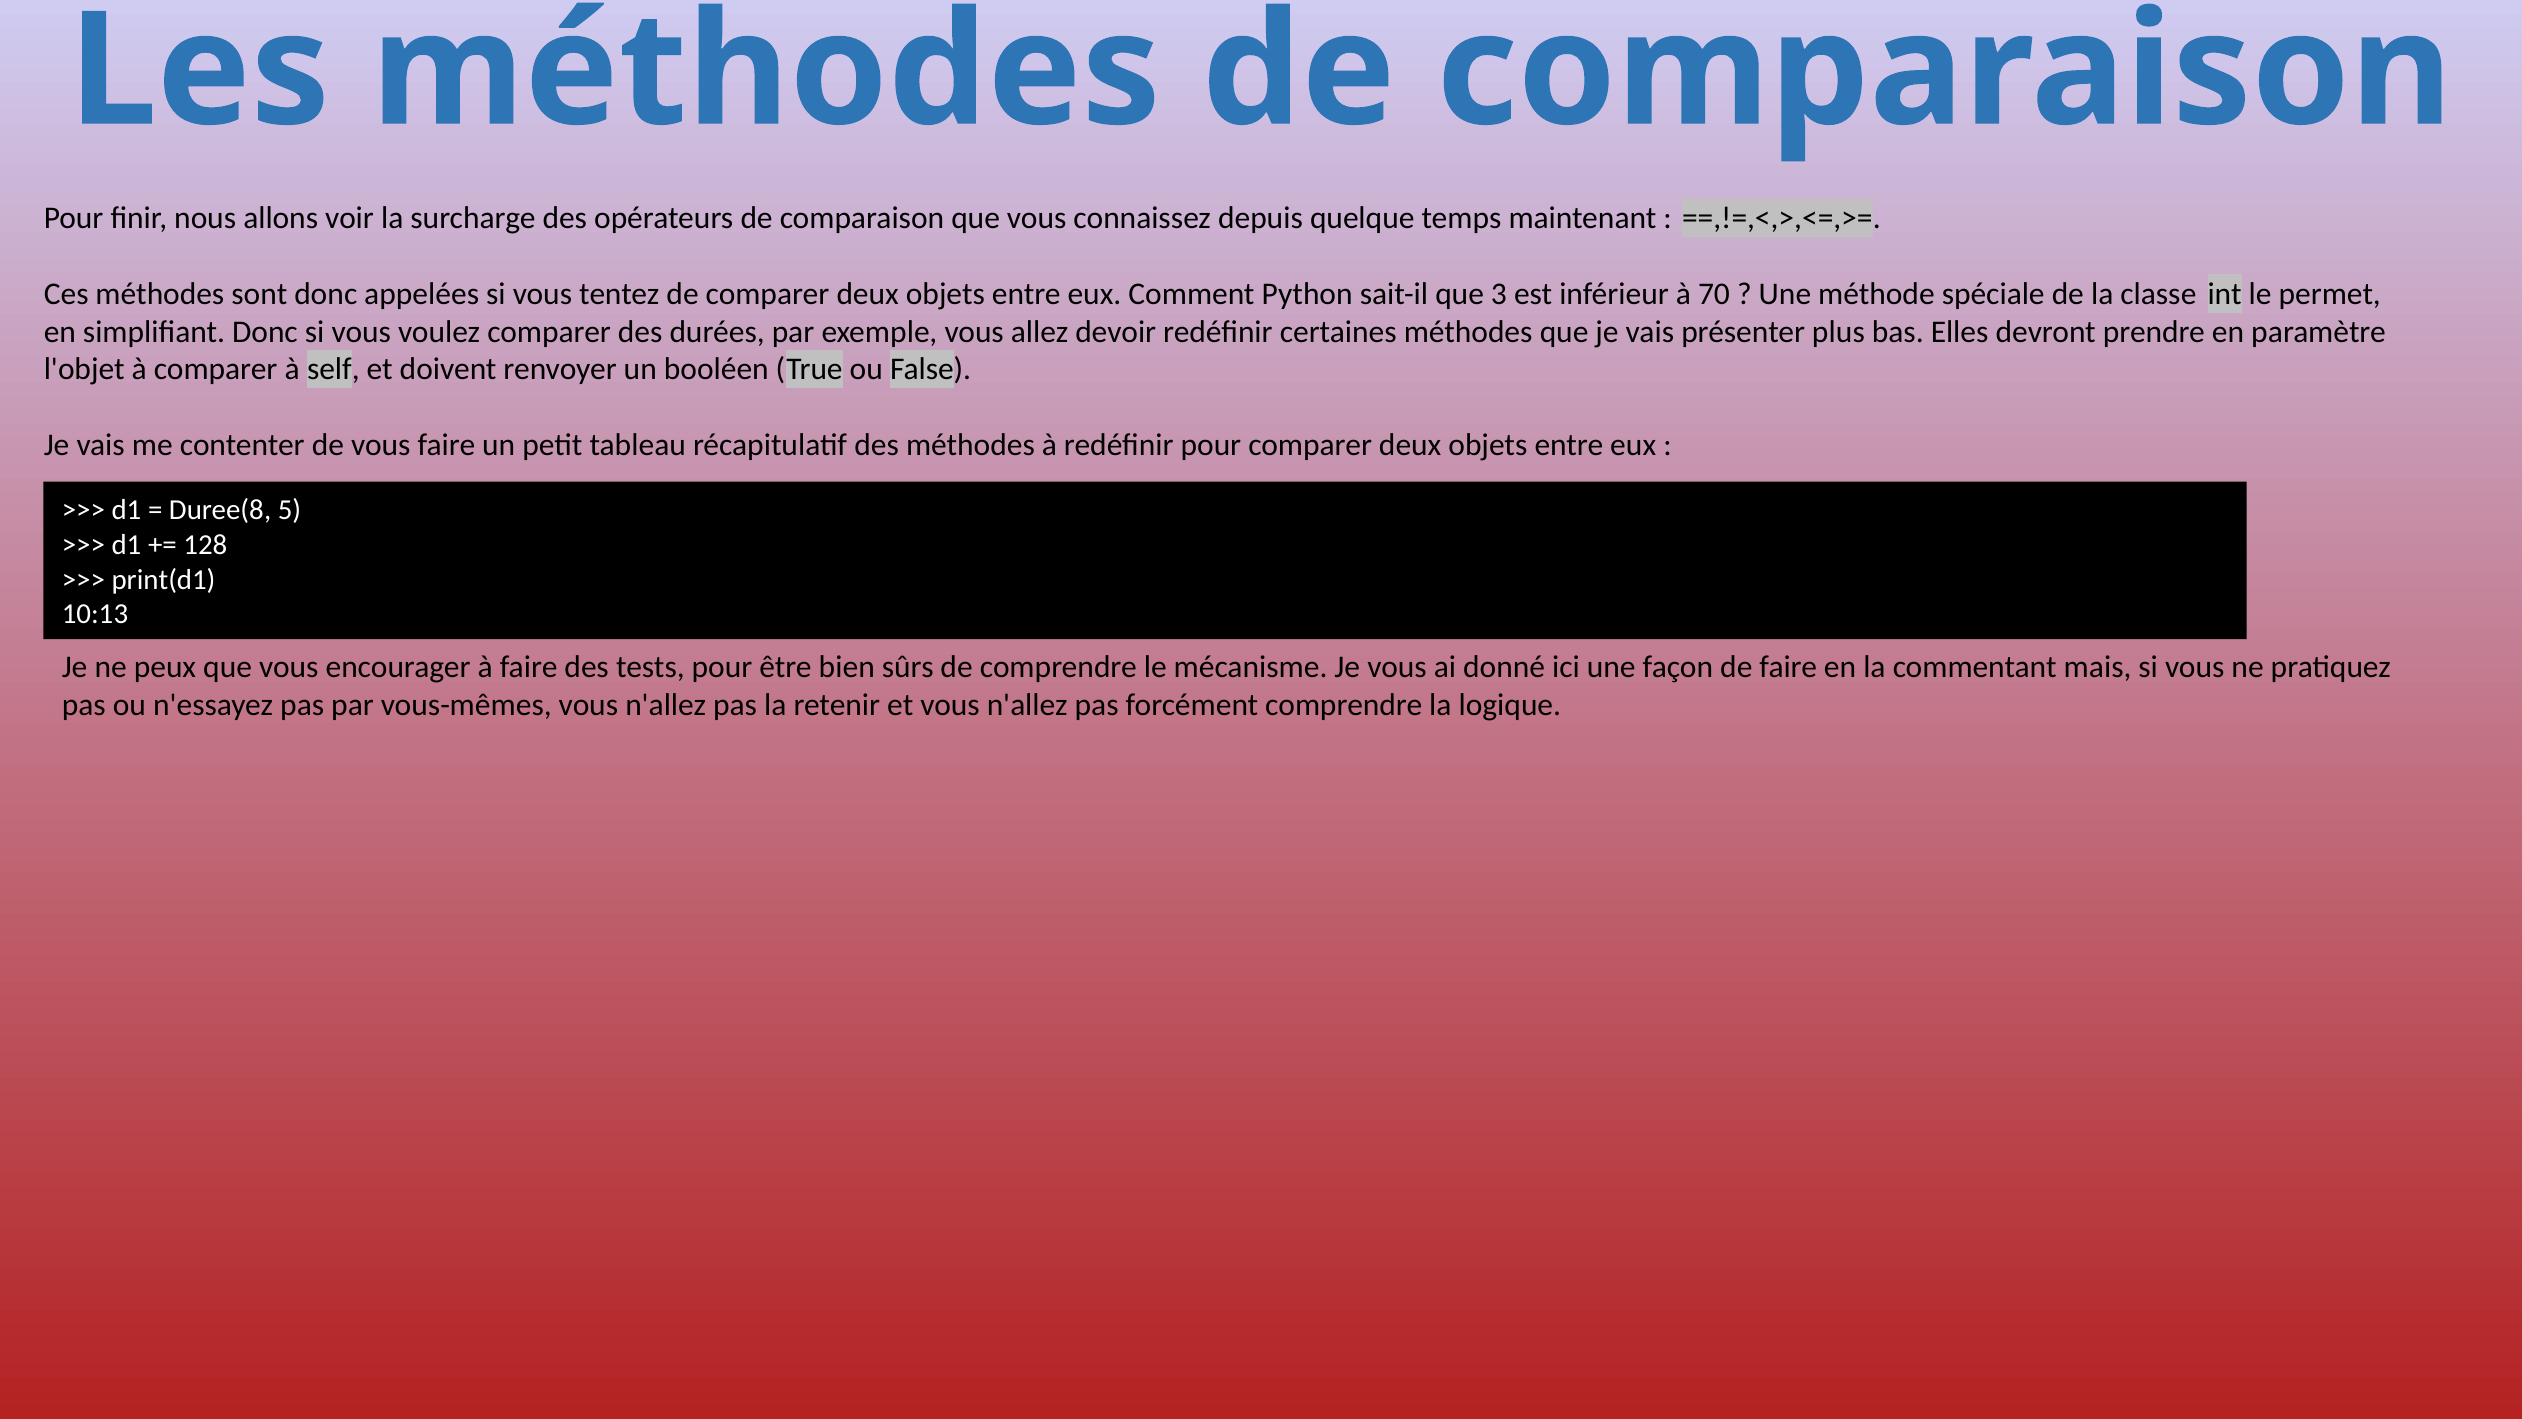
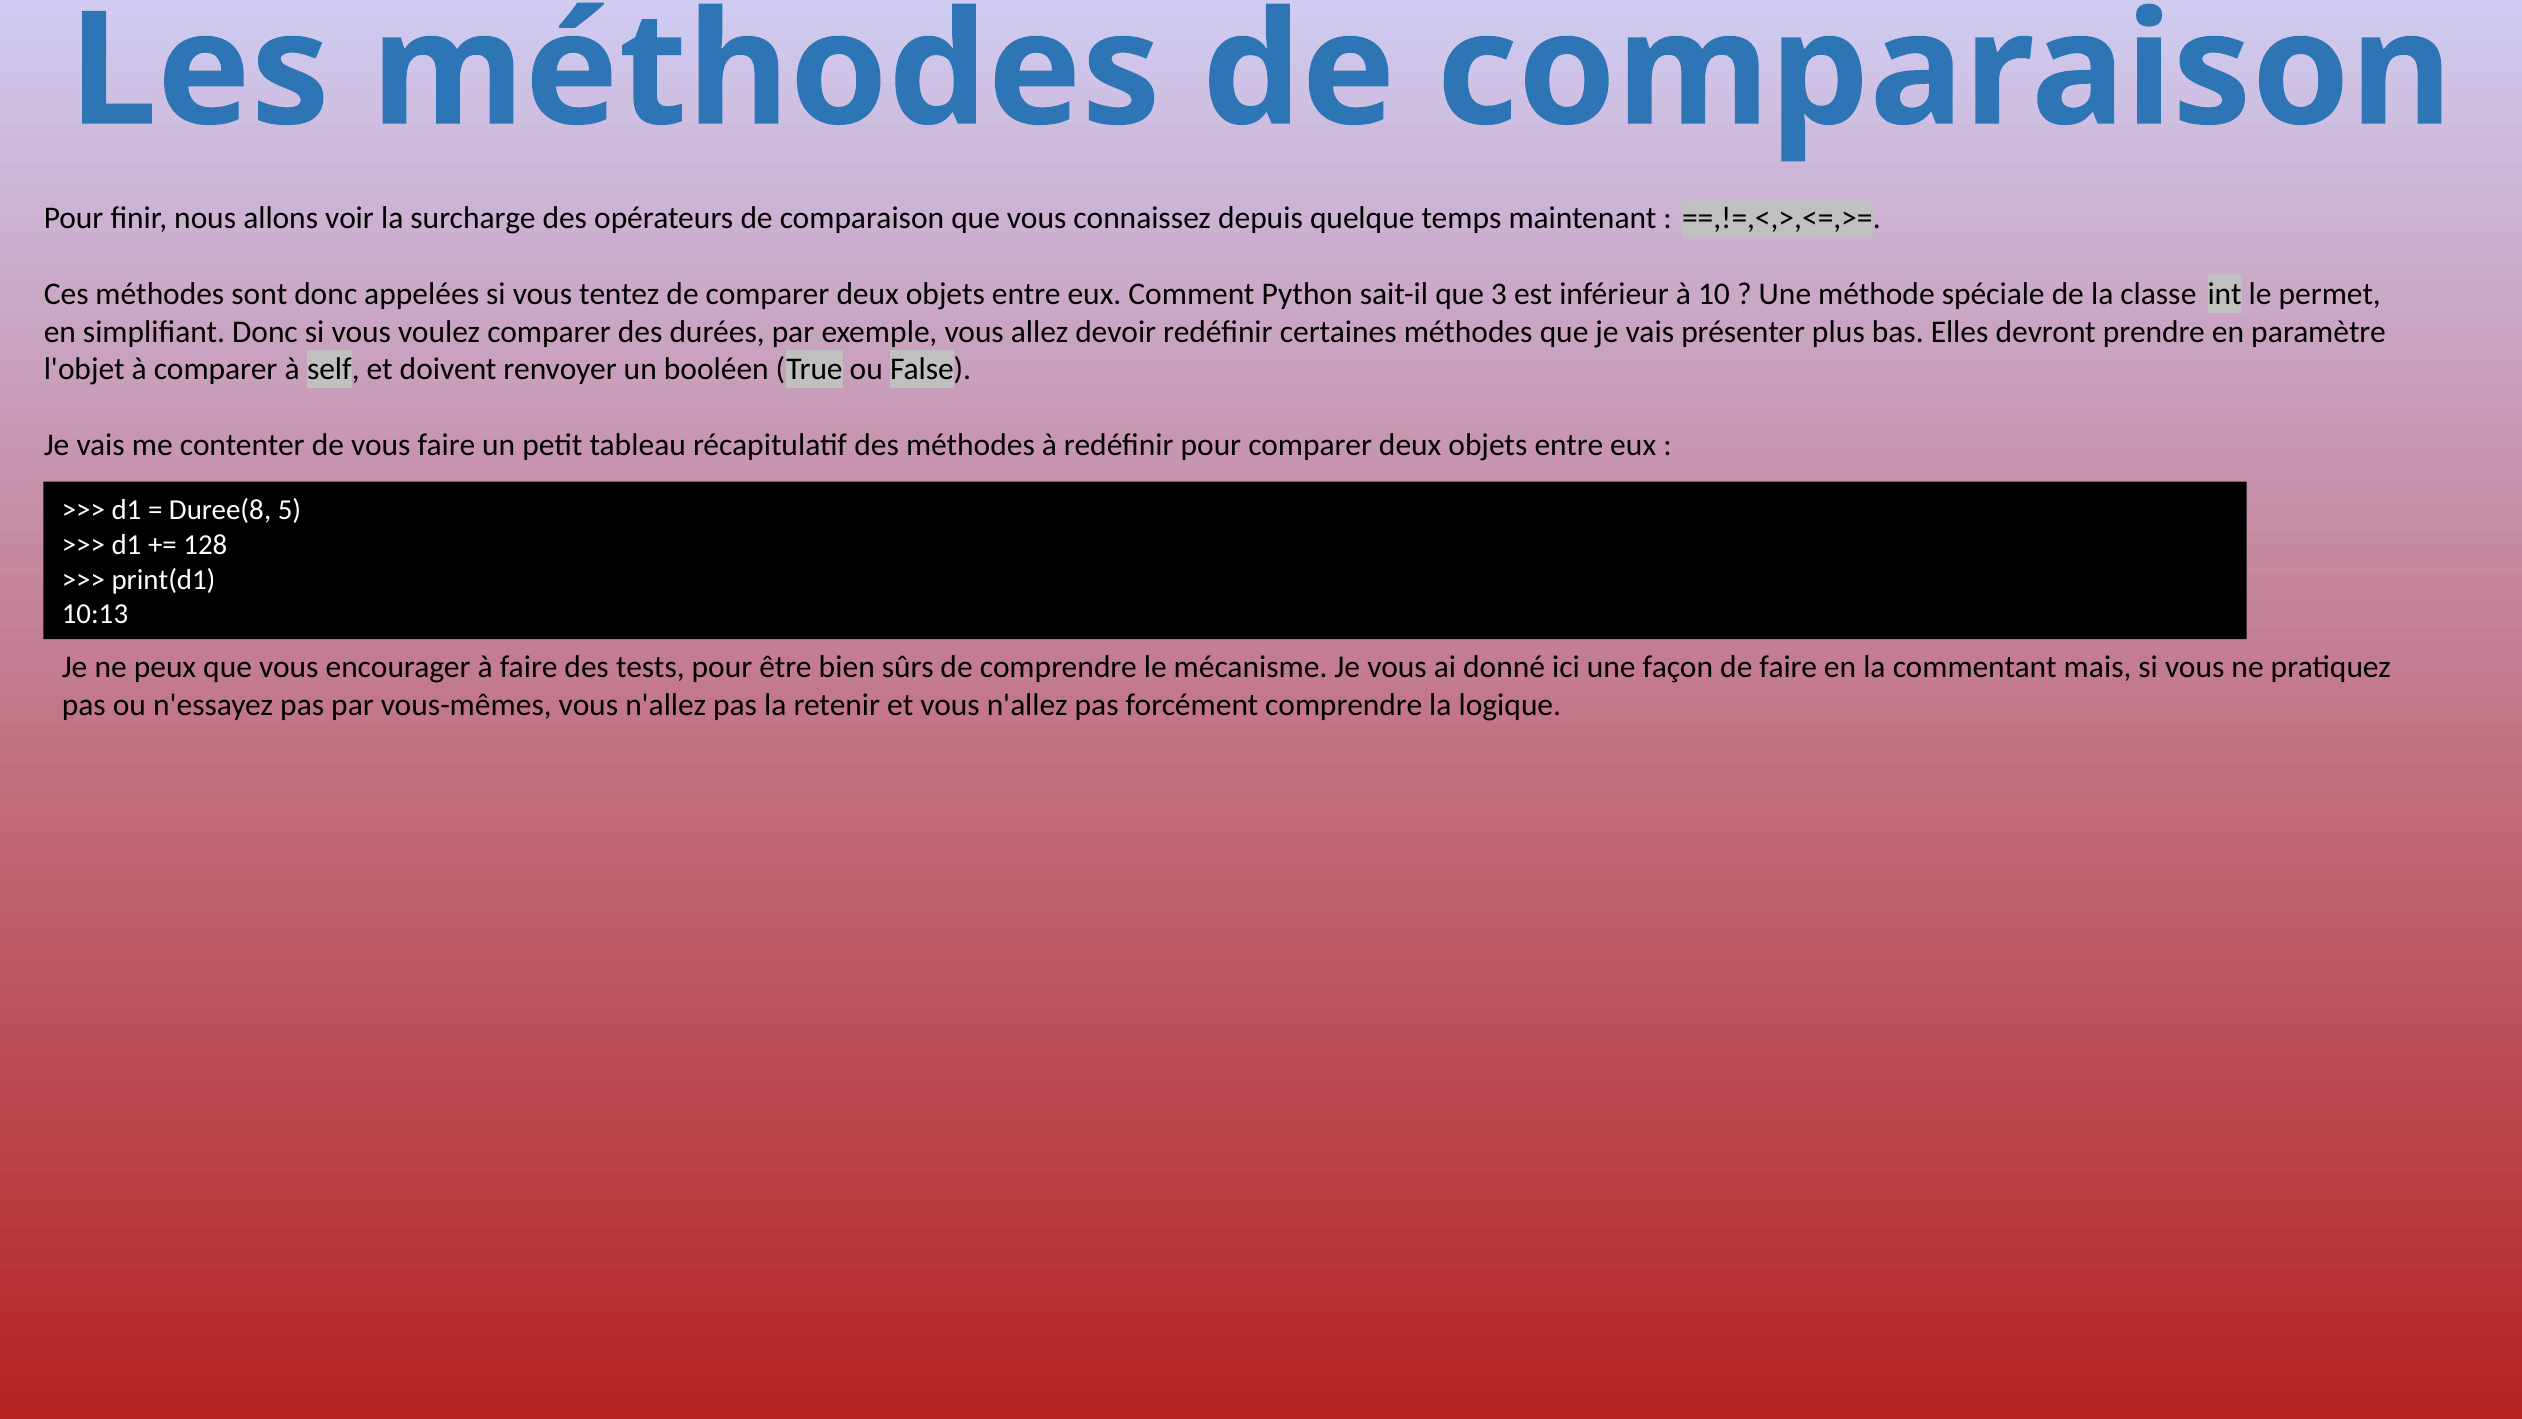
70: 70 -> 10
